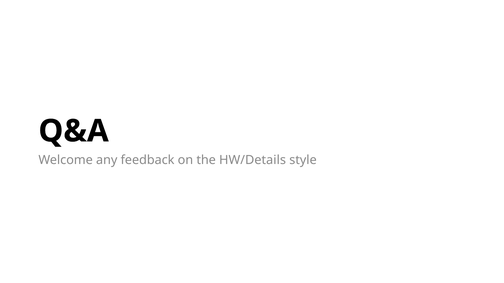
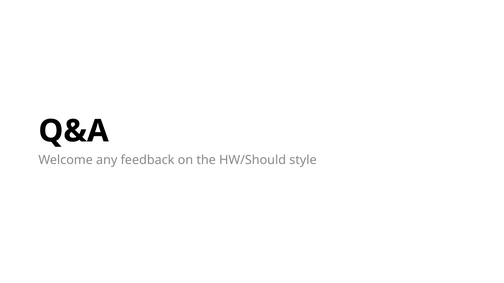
HW/Details: HW/Details -> HW/Should
